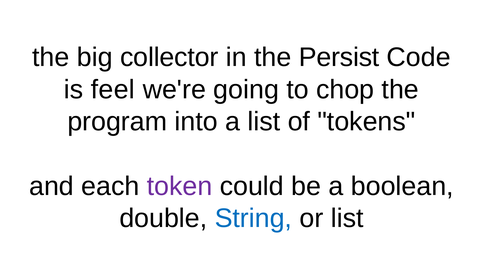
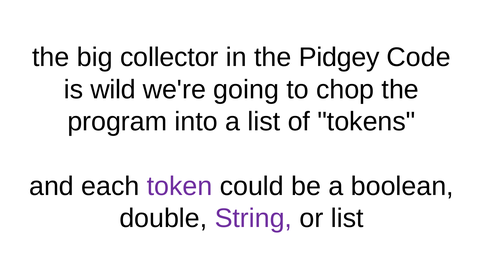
Persist: Persist -> Pidgey
feel: feel -> wild
String colour: blue -> purple
